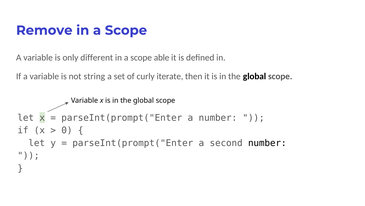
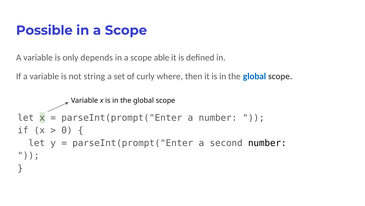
Remove: Remove -> Possible
different: different -> depends
iterate: iterate -> where
global at (255, 76) colour: black -> blue
